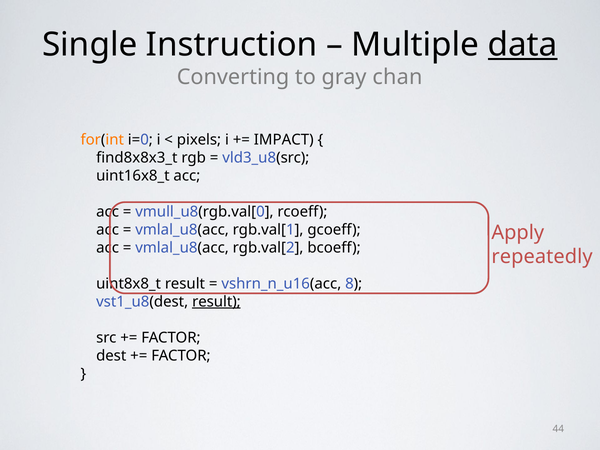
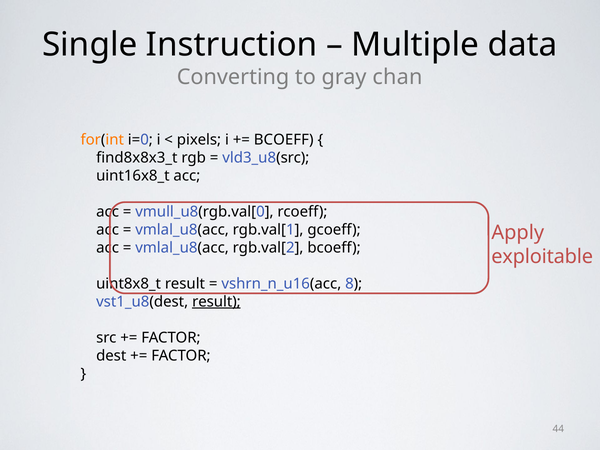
data underline: present -> none
IMPACT at (284, 140): IMPACT -> BCOEFF
repeatedly: repeatedly -> exploitable
